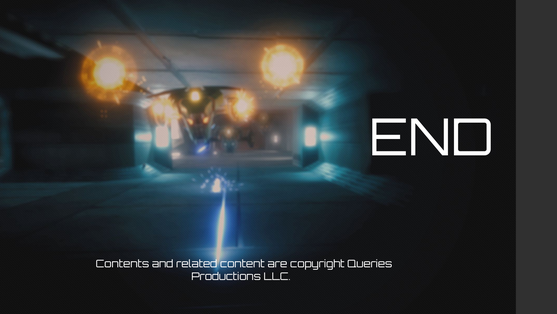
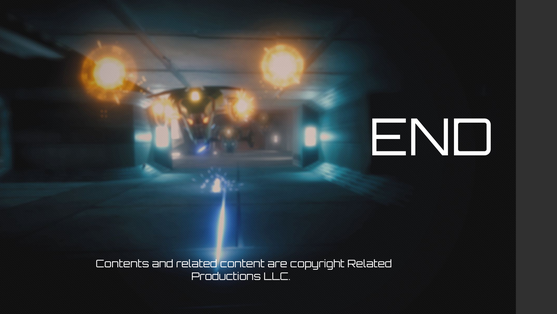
copyright Queries: Queries -> Related
